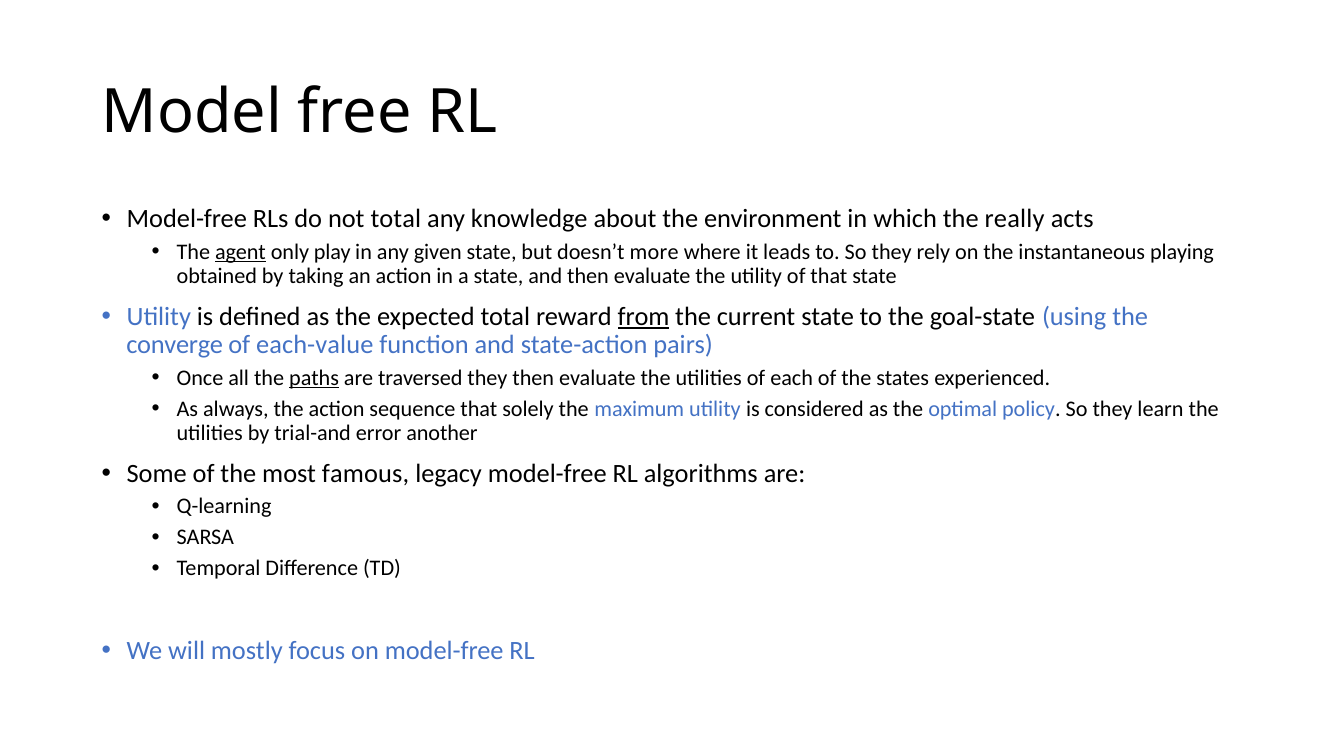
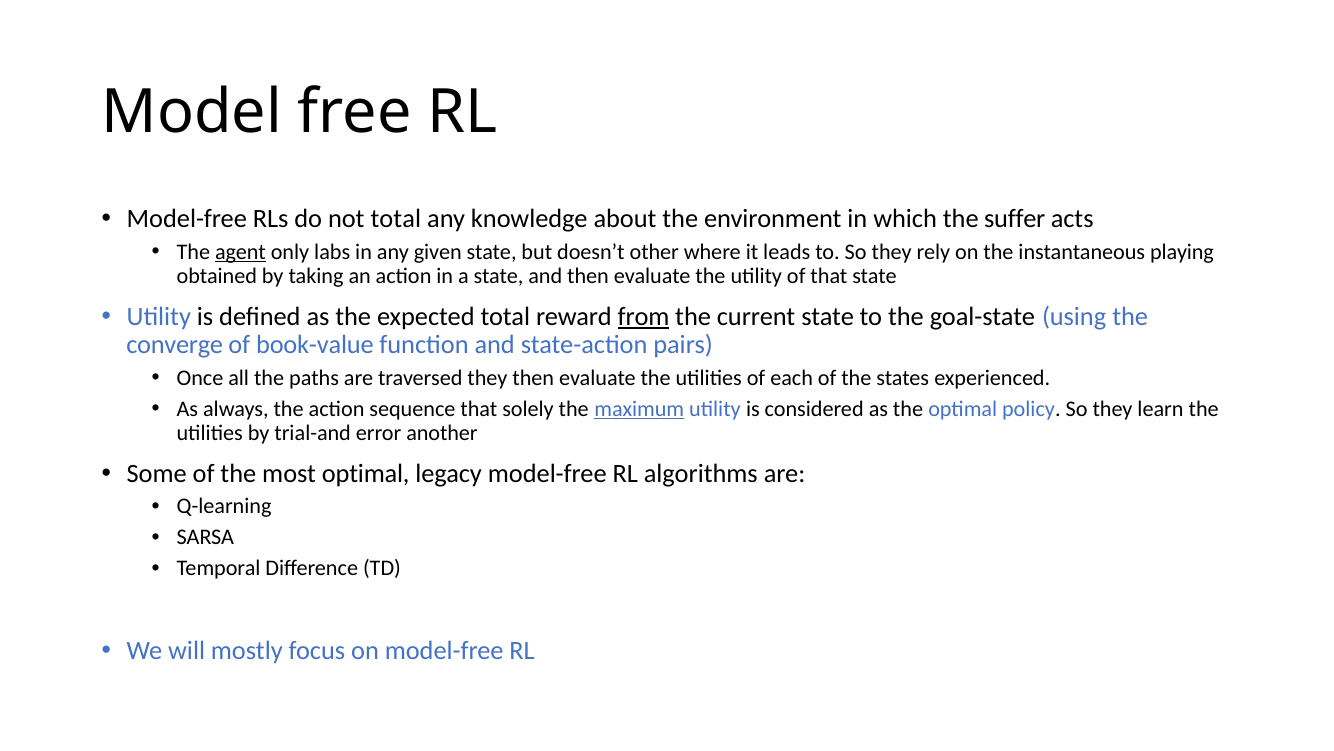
really: really -> suffer
play: play -> labs
more: more -> other
each-value: each-value -> book-value
paths underline: present -> none
maximum underline: none -> present
most famous: famous -> optimal
